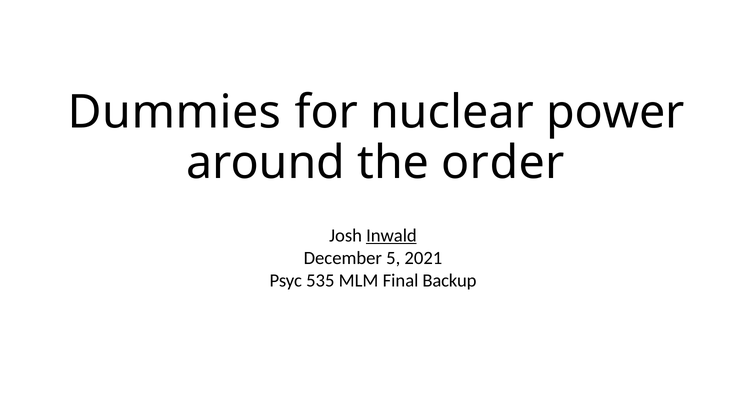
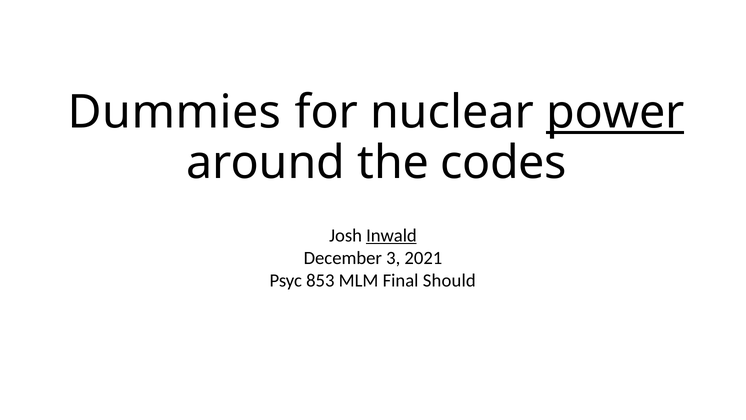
power underline: none -> present
order: order -> codes
5: 5 -> 3
535: 535 -> 853
Backup: Backup -> Should
